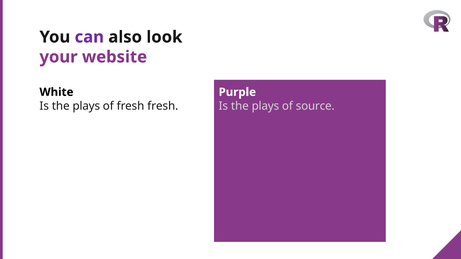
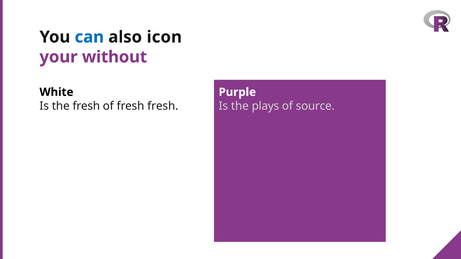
can colour: purple -> blue
look: look -> icon
website: website -> without
plays at (86, 106): plays -> fresh
